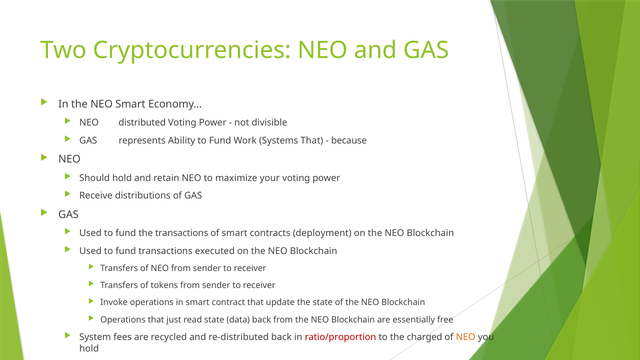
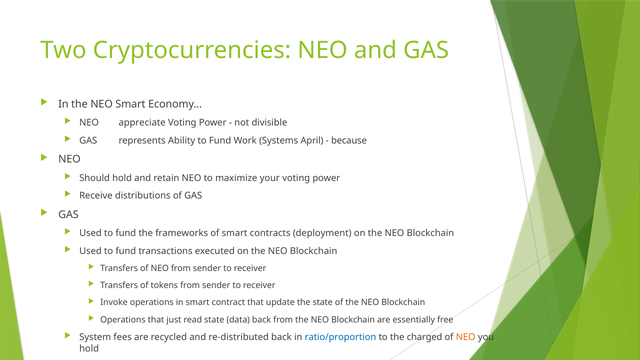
distributed: distributed -> appreciate
Systems That: That -> April
the transactions: transactions -> frameworks
ratio/proportion colour: red -> blue
